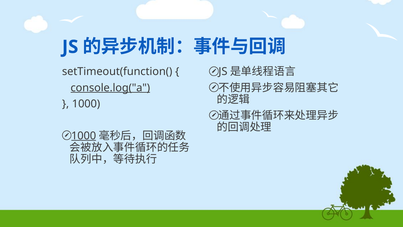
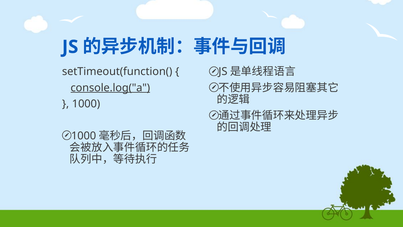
1000 at (84, 136) underline: present -> none
